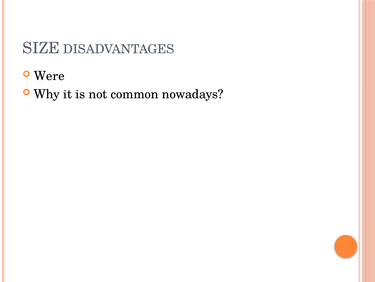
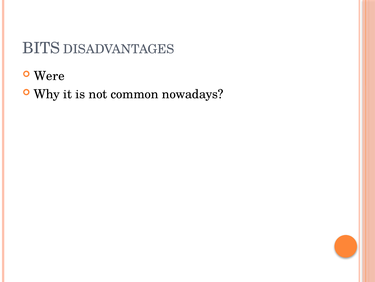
SIZE: SIZE -> BITS
